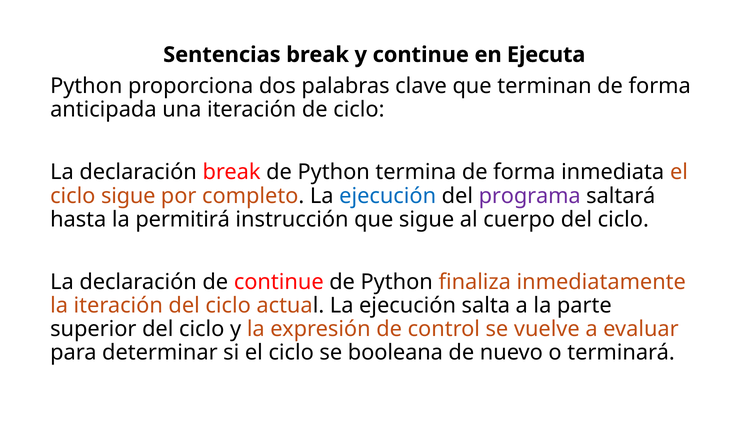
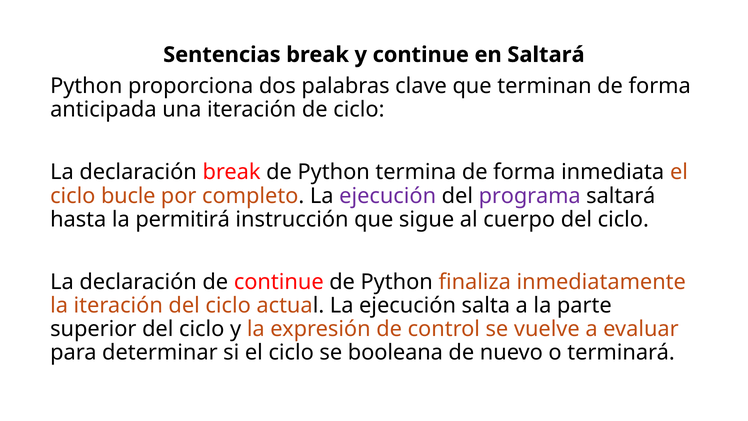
en Ejecuta: Ejecuta -> Saltará
ciclo sigue: sigue -> bucle
ejecución at (388, 196) colour: blue -> purple
